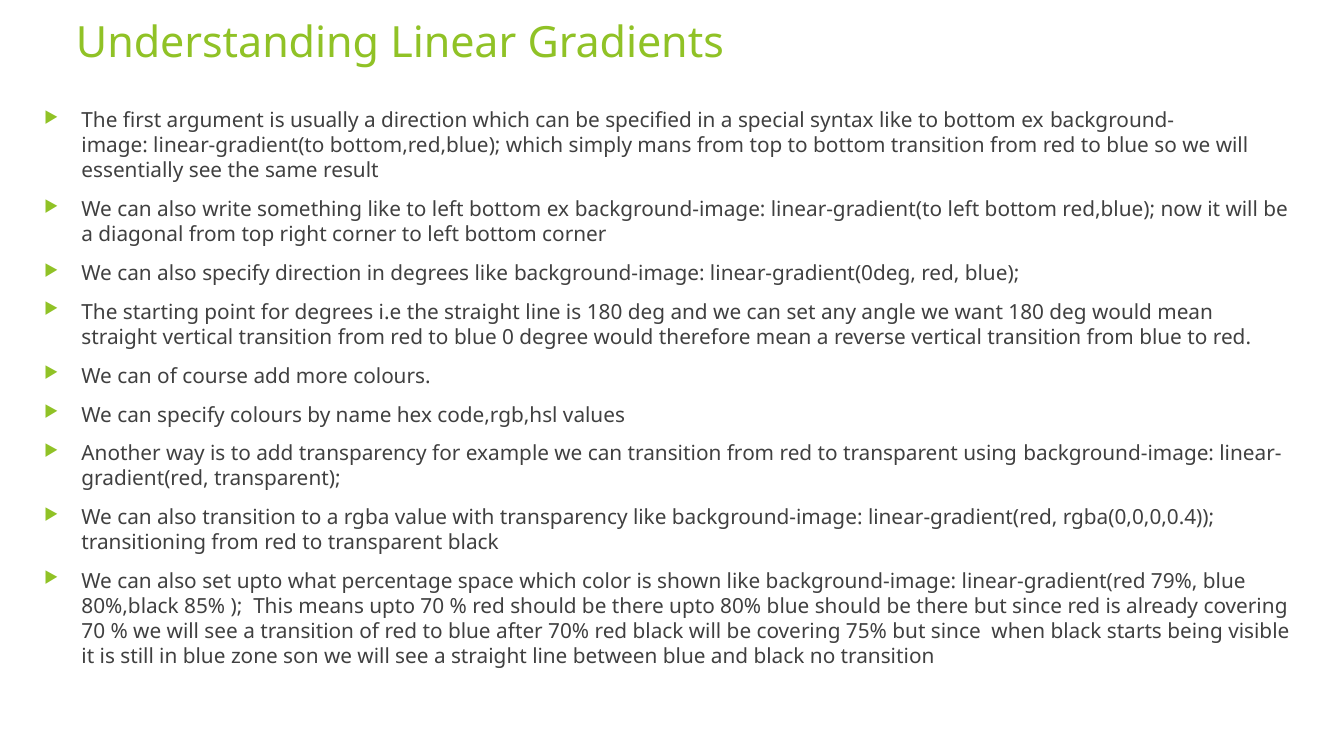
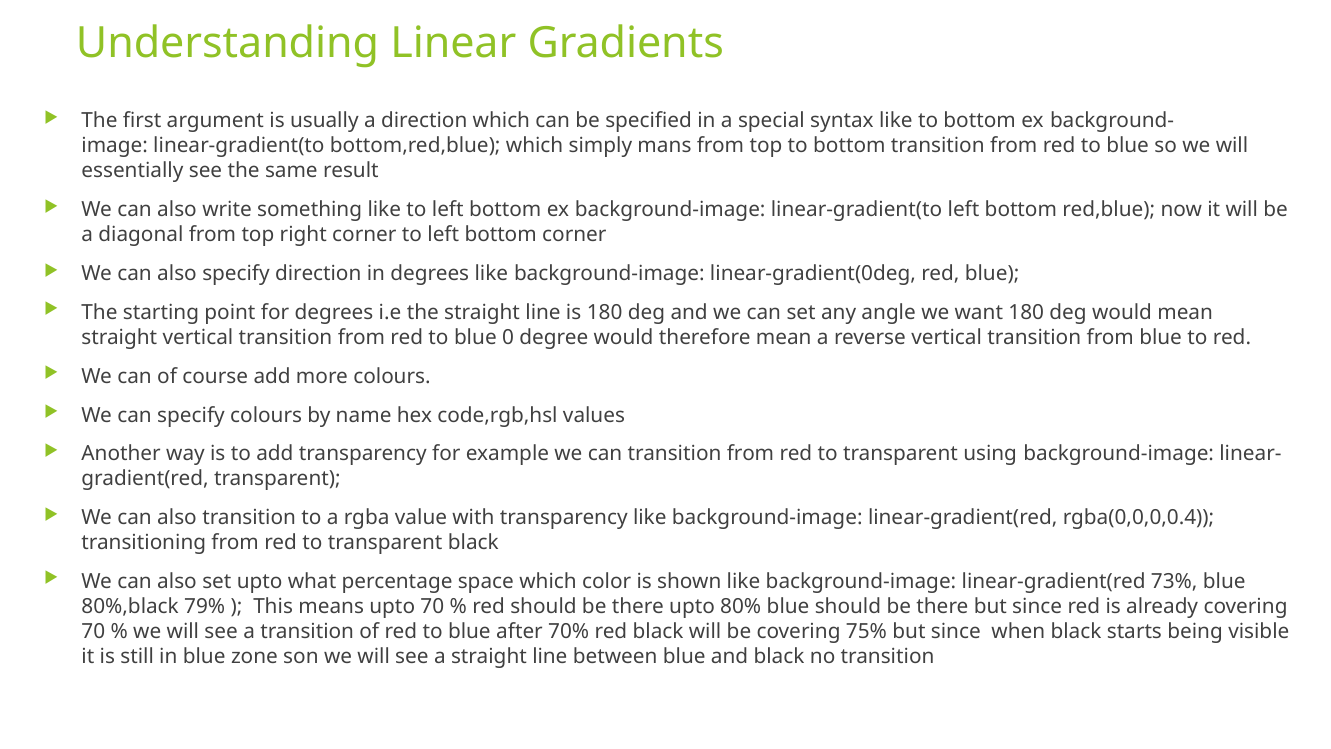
79%: 79% -> 73%
85%: 85% -> 79%
